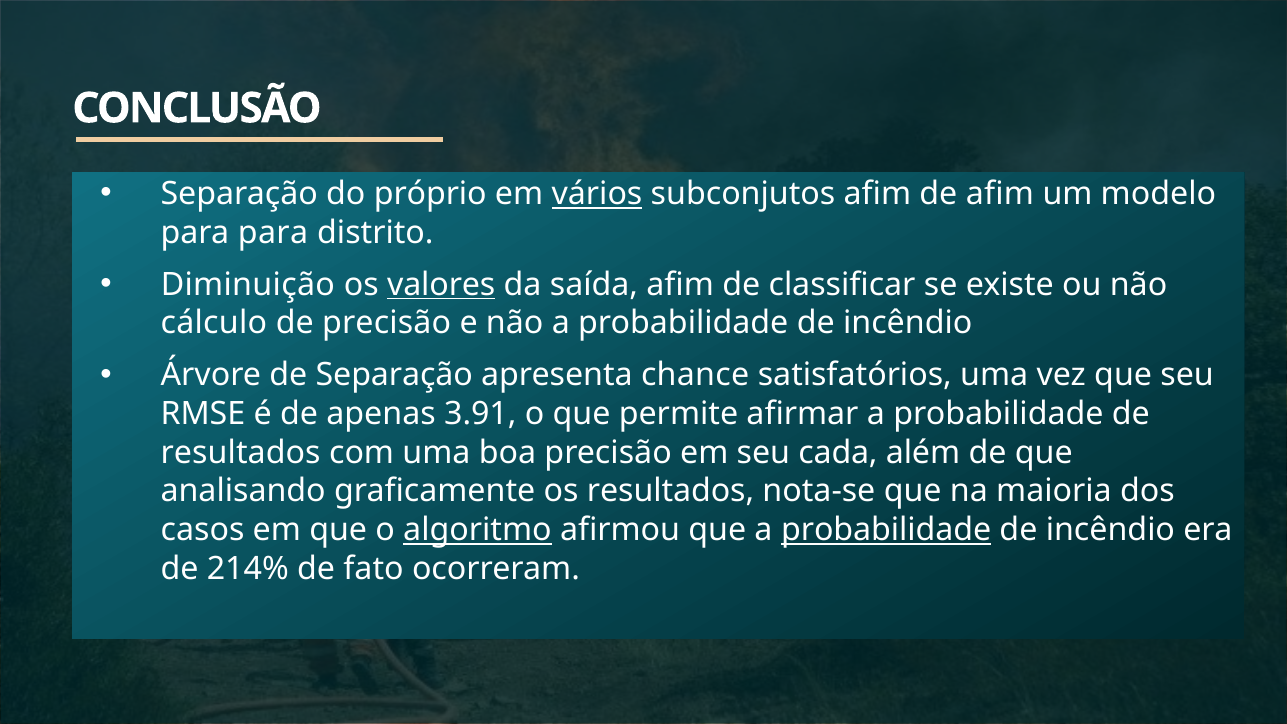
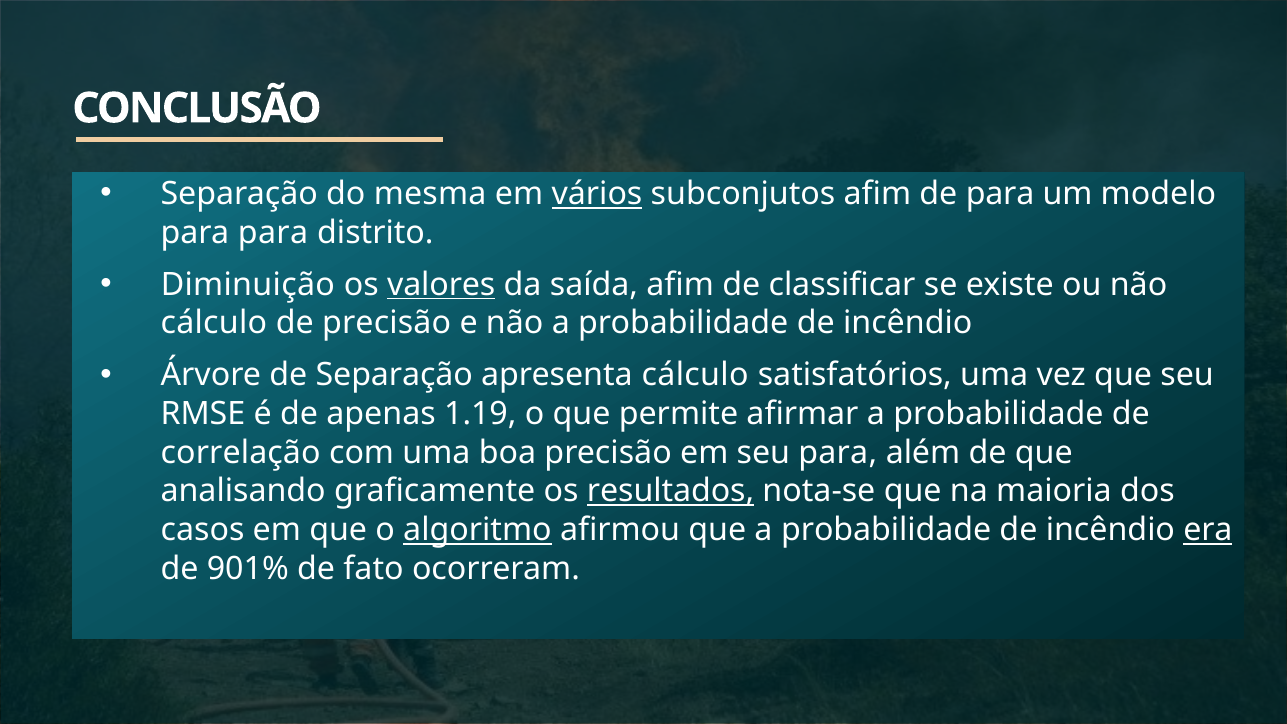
próprio: próprio -> mesma
de afim: afim -> para
apresenta chance: chance -> cálculo
3.91: 3.91 -> 1.19
resultados at (241, 453): resultados -> correlação
seu cada: cada -> para
resultados at (671, 491) underline: none -> present
probabilidade at (886, 530) underline: present -> none
era underline: none -> present
214%: 214% -> 901%
